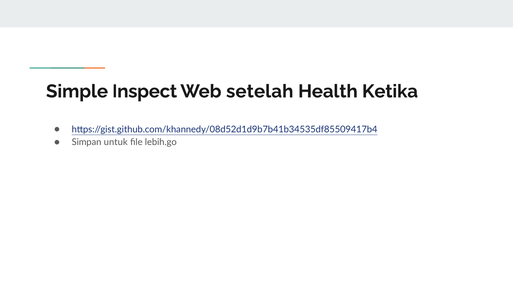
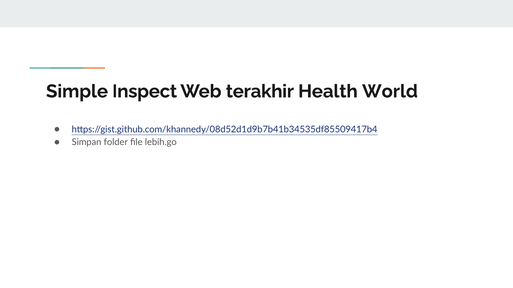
setelah: setelah -> terakhir
Ketika: Ketika -> World
untuk: untuk -> folder
